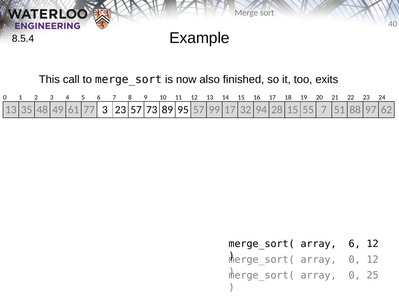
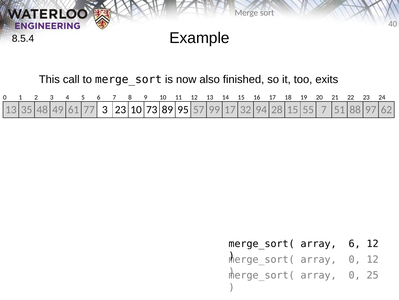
23 57: 57 -> 10
